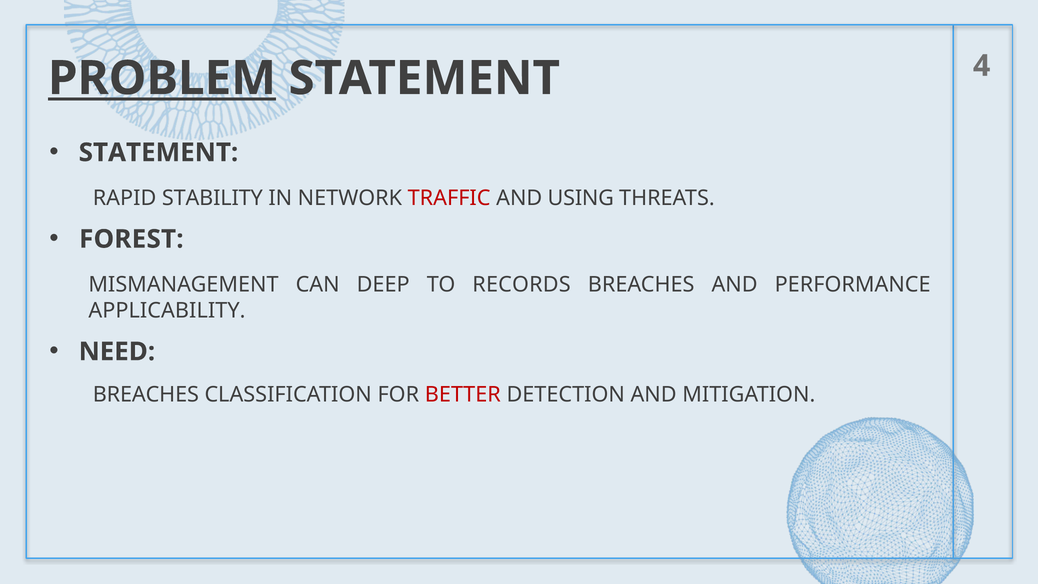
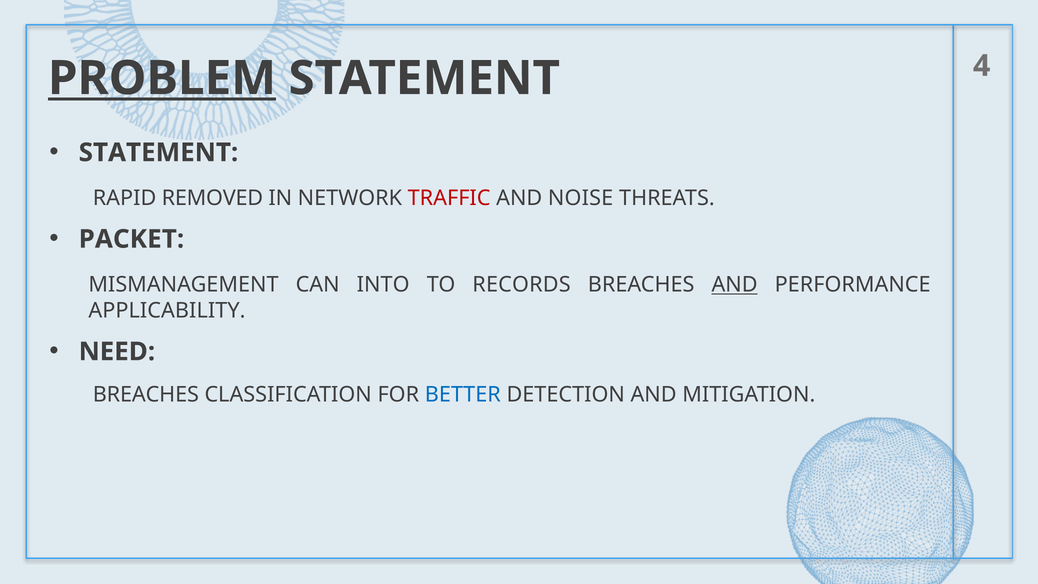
STABILITY: STABILITY -> REMOVED
USING: USING -> NOISE
FOREST: FOREST -> PACKET
DEEP: DEEP -> INTO
AND at (735, 285) underline: none -> present
BETTER colour: red -> blue
